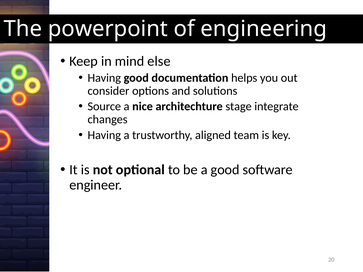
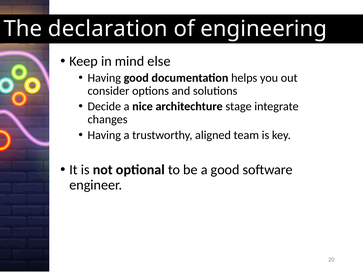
powerpoint: powerpoint -> declaration
Source: Source -> Decide
